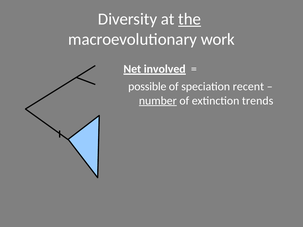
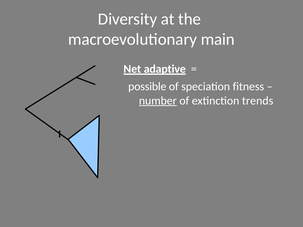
the underline: present -> none
work: work -> main
involved: involved -> adaptive
recent: recent -> fitness
